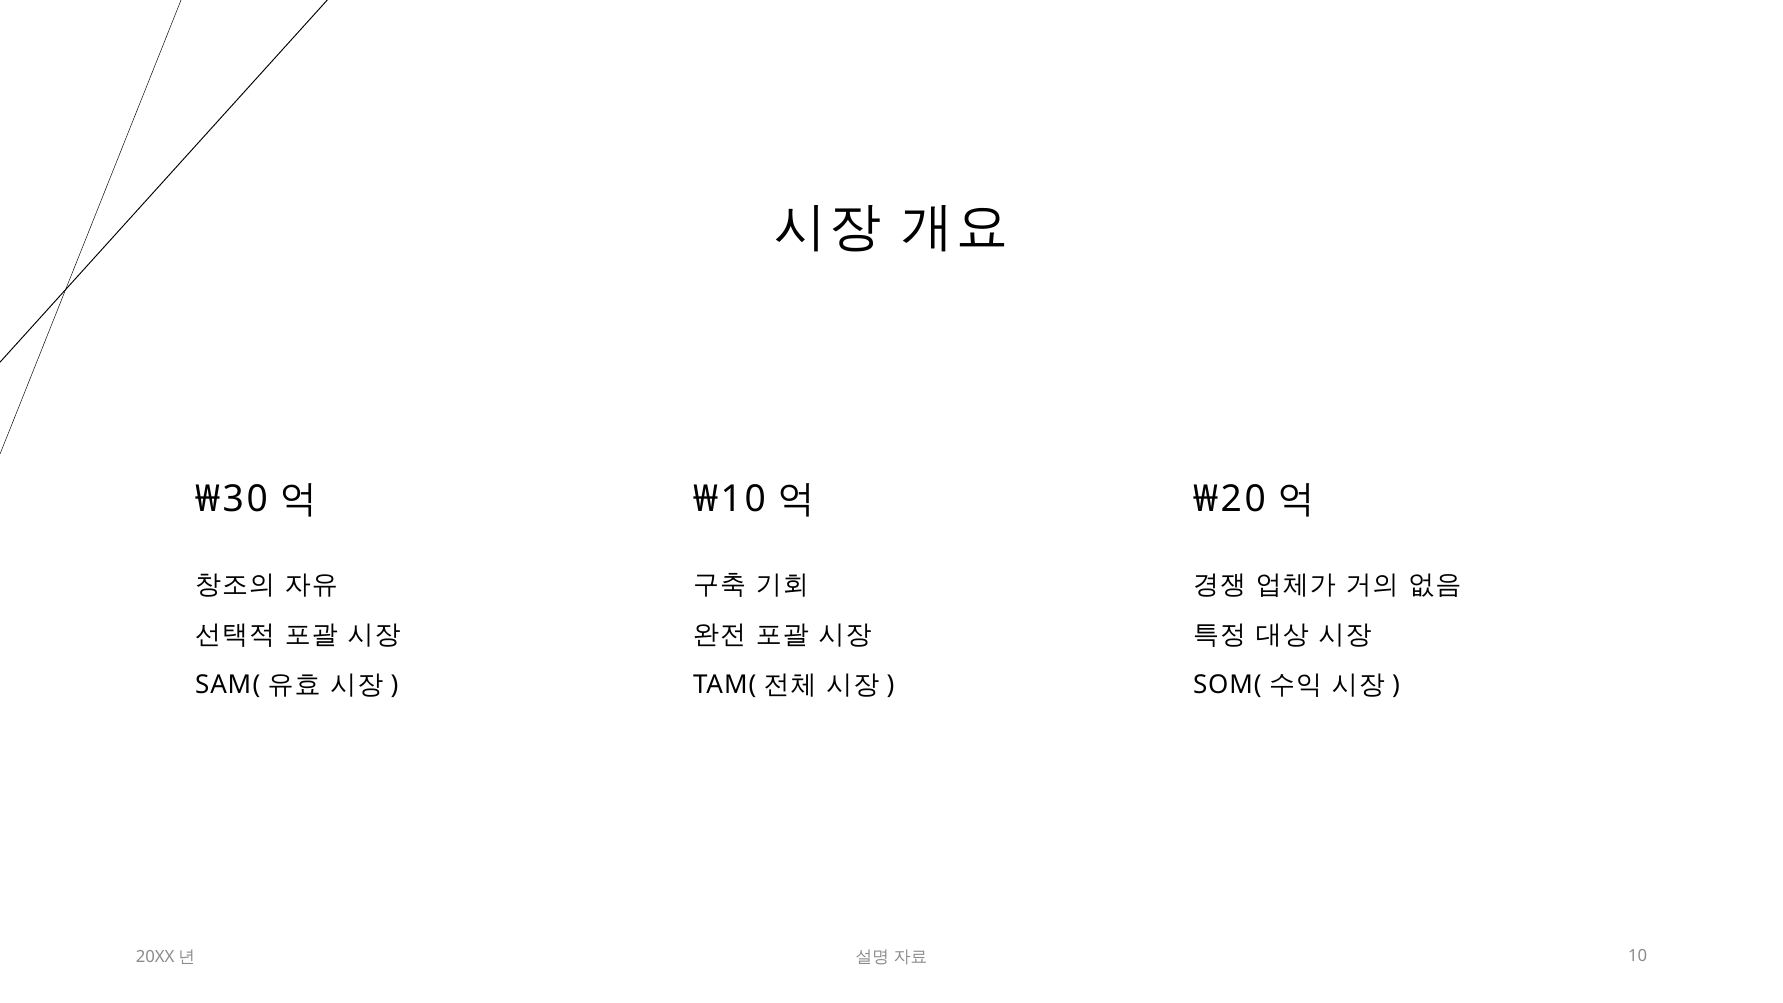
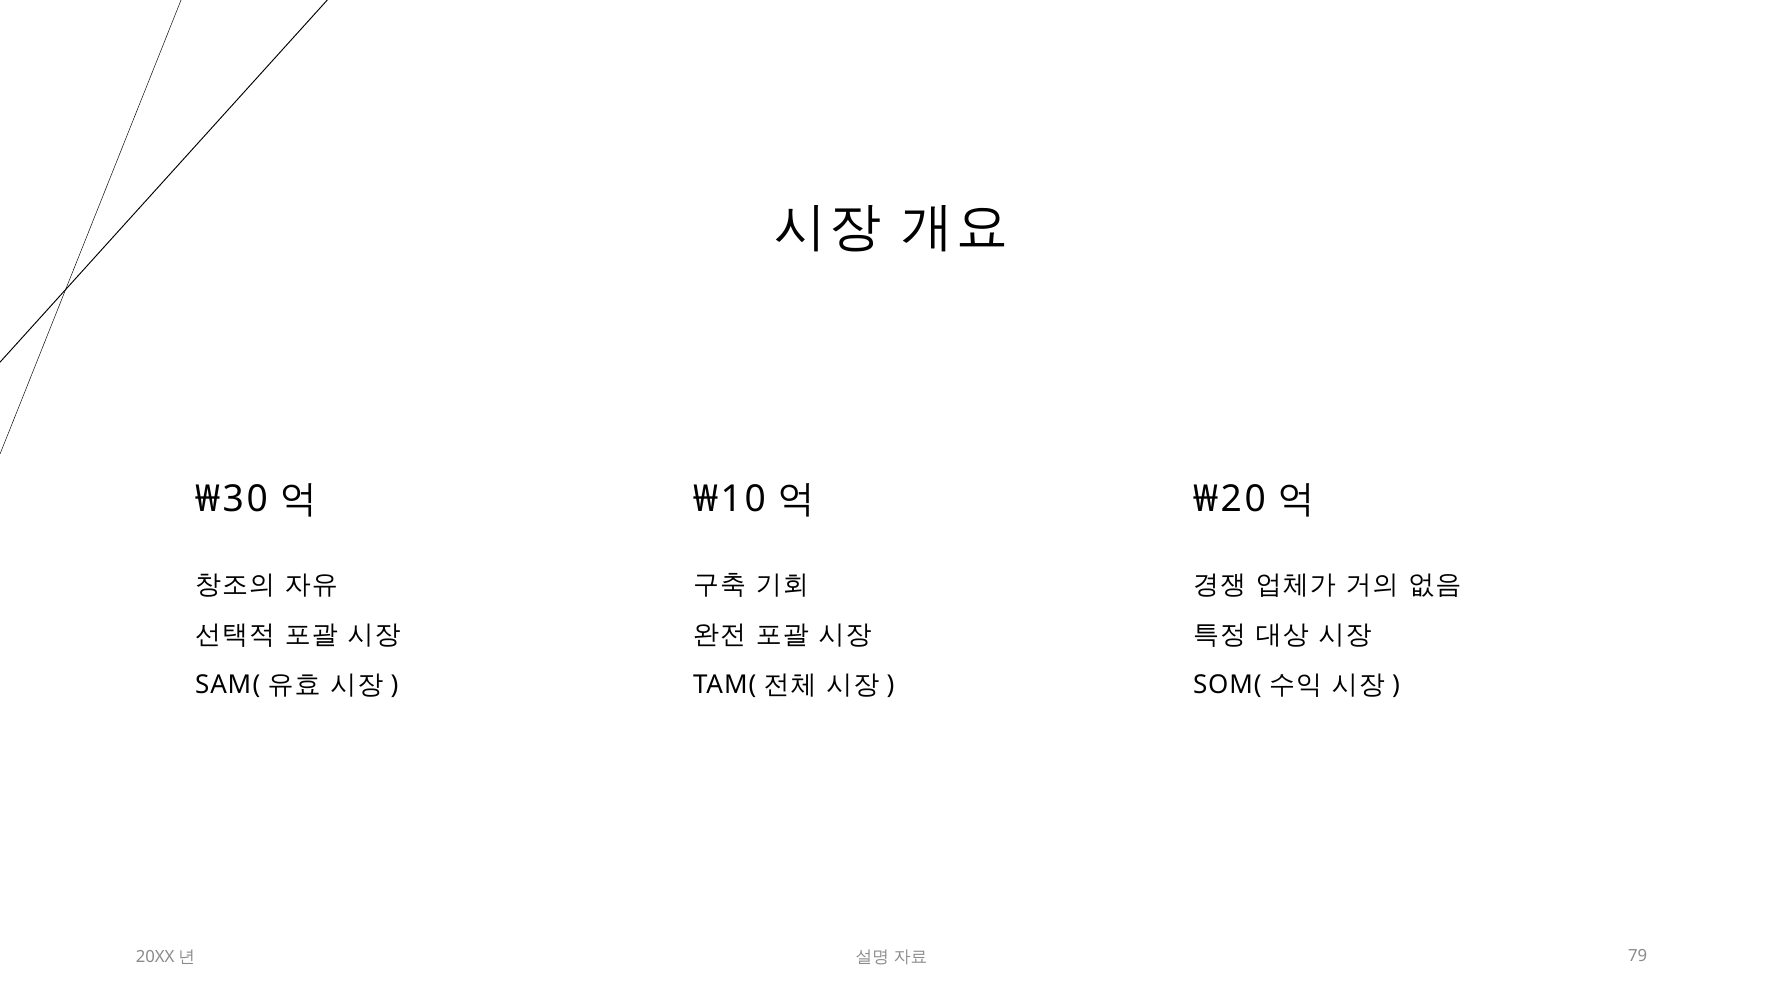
10: 10 -> 79
